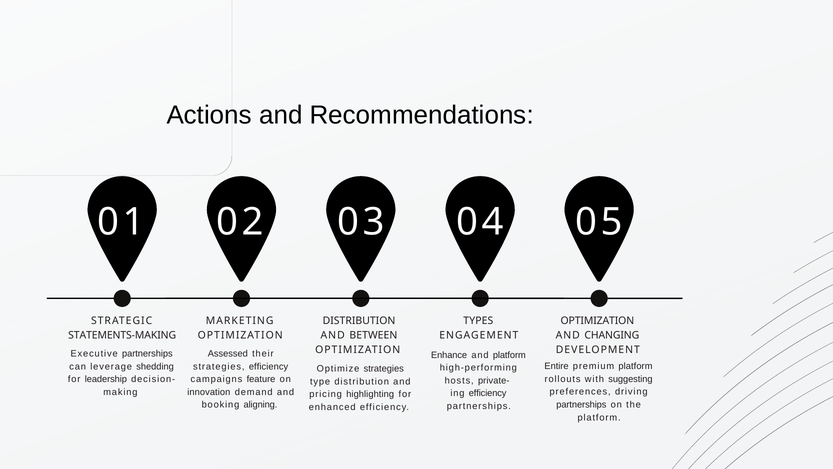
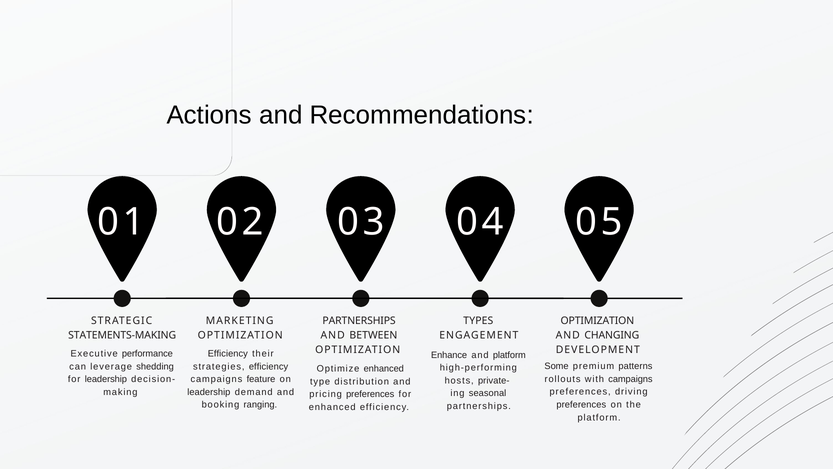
DISTRIBUTION at (359, 321): DISTRIBUTION -> PARTNERSHIPS
Executive partnerships: partnerships -> performance
Assessed at (228, 353): Assessed -> Efficiency
Entire: Entire -> Some
premium platform: platform -> patterns
Optimize strategies: strategies -> enhanced
with suggesting: suggesting -> campaigns
innovation at (209, 392): innovation -> leadership
ing efficiency: efficiency -> seasonal
pricing highlighting: highlighting -> preferences
partnerships at (581, 404): partnerships -> preferences
aligning: aligning -> ranging
